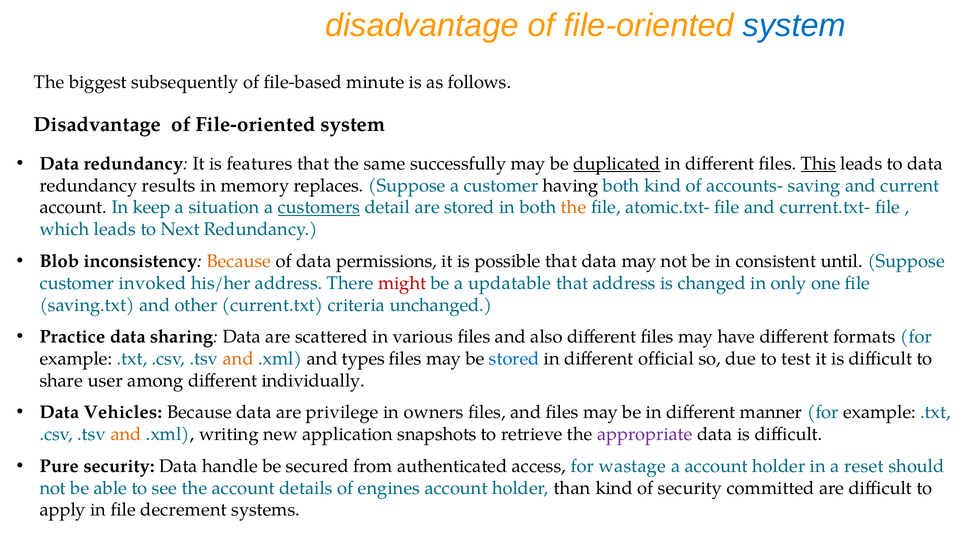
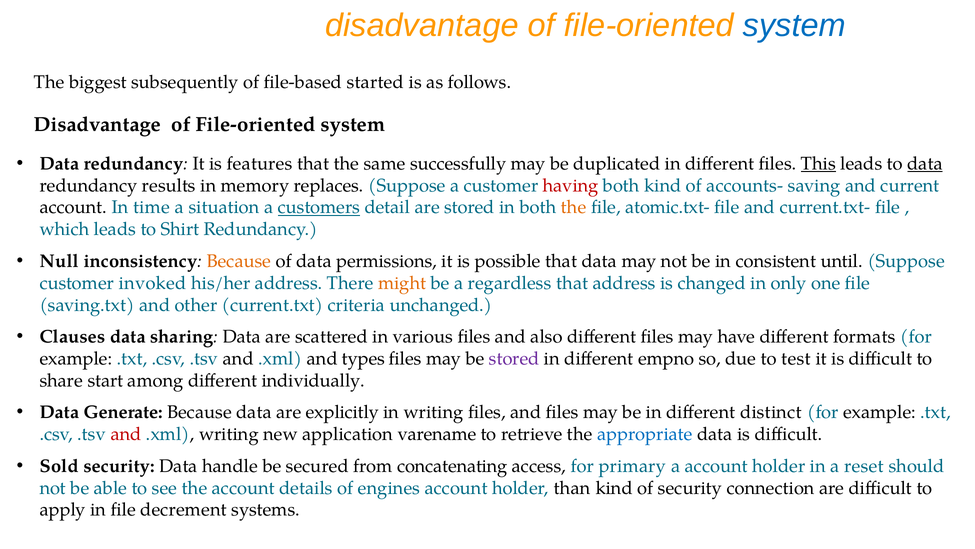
minute: minute -> started
duplicated underline: present -> none
data at (925, 163) underline: none -> present
having colour: black -> red
keep: keep -> time
Next: Next -> Shirt
Blob: Blob -> Null
might colour: red -> orange
updatable: updatable -> regardless
Practice: Practice -> Clauses
and at (238, 358) colour: orange -> black
stored at (514, 358) colour: blue -> purple
official: official -> empno
user: user -> start
Vehicles: Vehicles -> Generate
privilege: privilege -> explicitly
in owners: owners -> writing
manner: manner -> distinct
and at (126, 434) colour: orange -> red
snapshots: snapshots -> varename
appropriate colour: purple -> blue
Pure: Pure -> Sold
authenticated: authenticated -> concatenating
wastage: wastage -> primary
committed: committed -> connection
